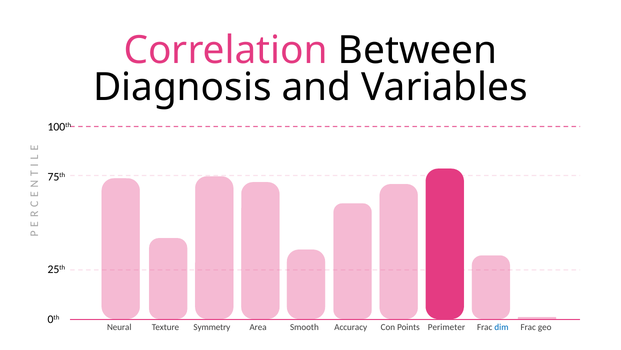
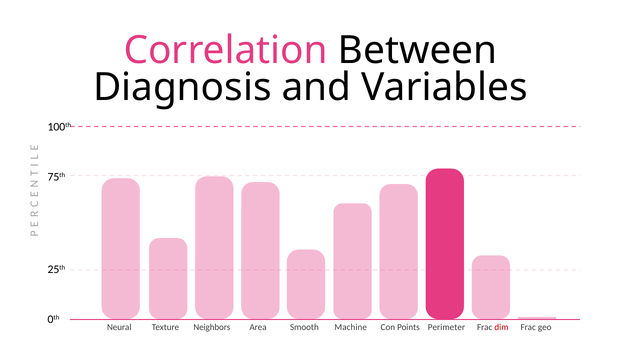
Symmetry: Symmetry -> Neighbors
Accuracy: Accuracy -> Machine
dim colour: blue -> red
